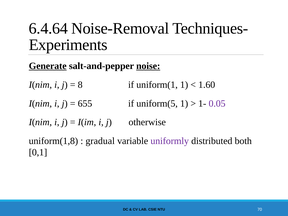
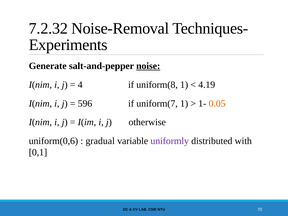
6.4.64: 6.4.64 -> 7.2.32
Generate underline: present -> none
8: 8 -> 4
uniform(1: uniform(1 -> uniform(8
1.60: 1.60 -> 4.19
655: 655 -> 596
uniform(5: uniform(5 -> uniform(7
0.05 colour: purple -> orange
uniform(1,8: uniform(1,8 -> uniform(0,6
both: both -> with
